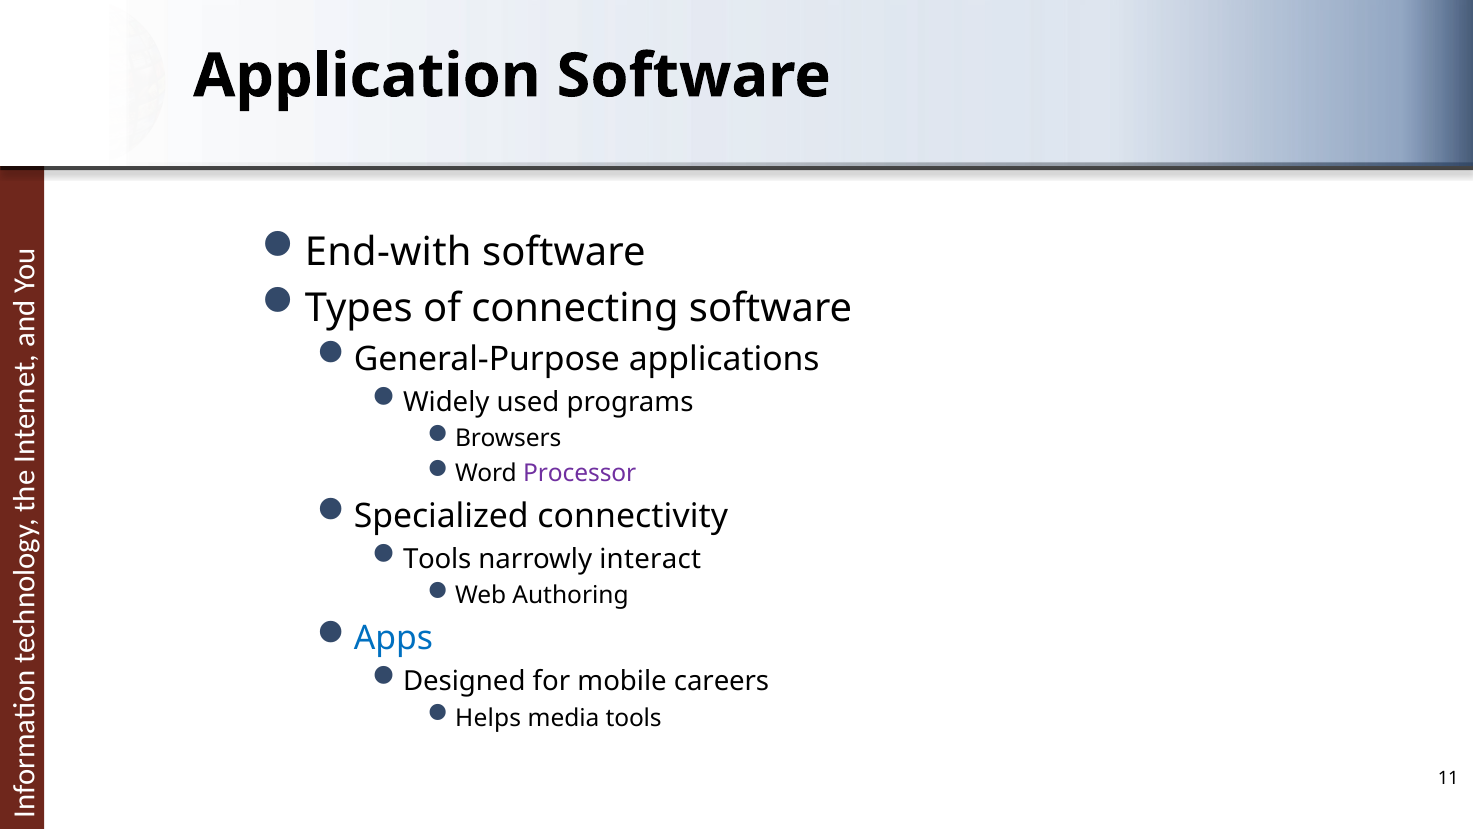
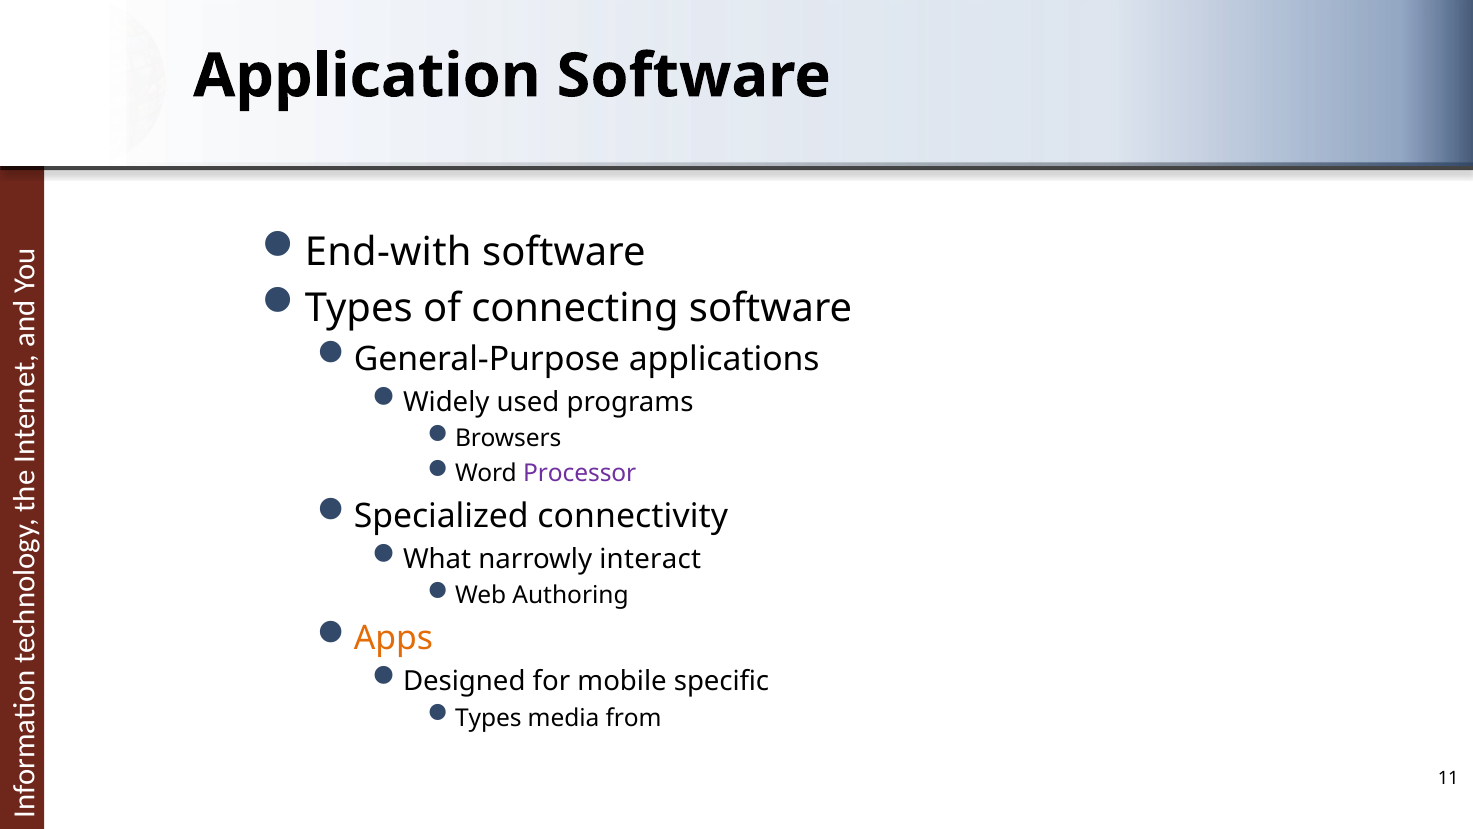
Tools at (437, 559): Tools -> What
Apps colour: blue -> orange
careers: careers -> specific
Helps at (488, 718): Helps -> Types
media tools: tools -> from
